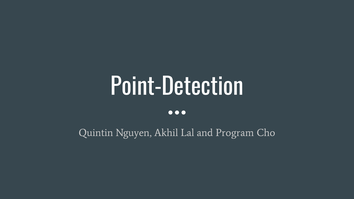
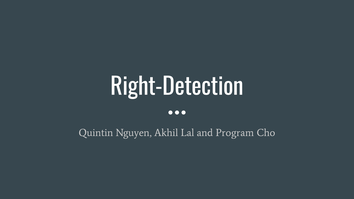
Point-Detection: Point-Detection -> Right-Detection
